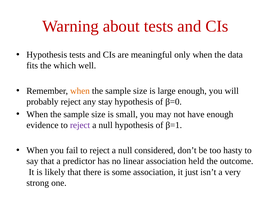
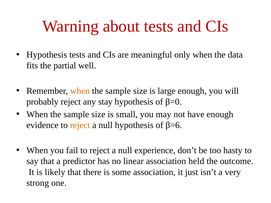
which: which -> partial
reject at (80, 125) colour: purple -> orange
β=1: β=1 -> β=6
considered: considered -> experience
